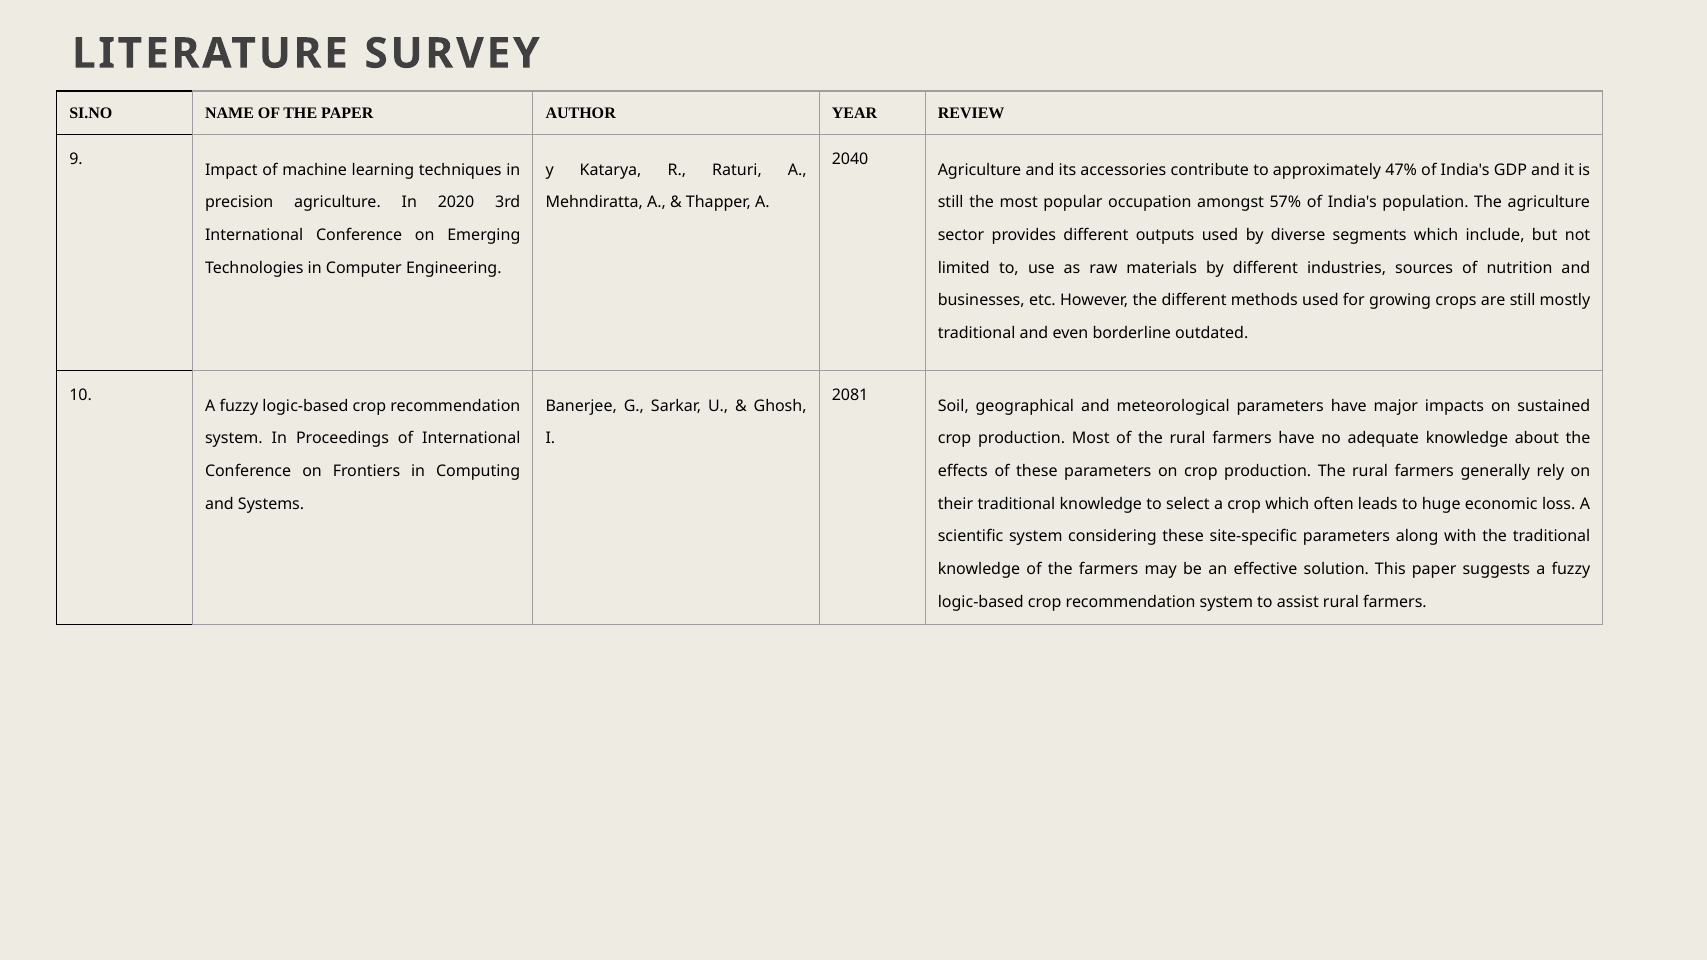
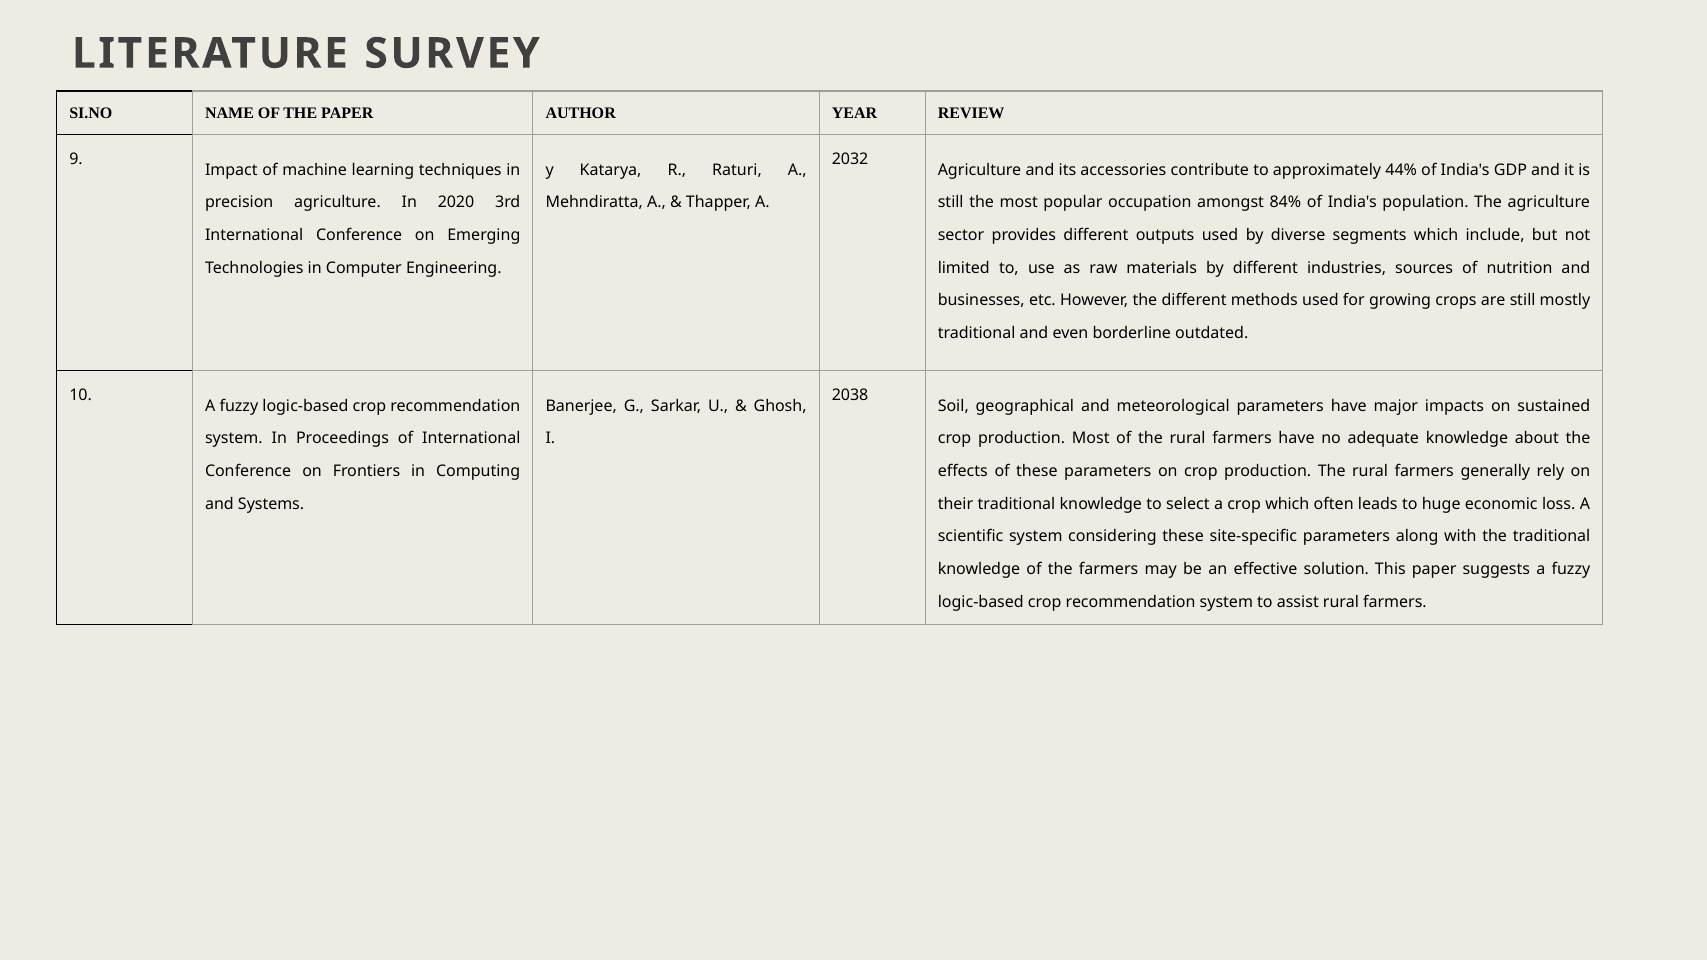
2040: 2040 -> 2032
47%: 47% -> 44%
57%: 57% -> 84%
2081: 2081 -> 2038
